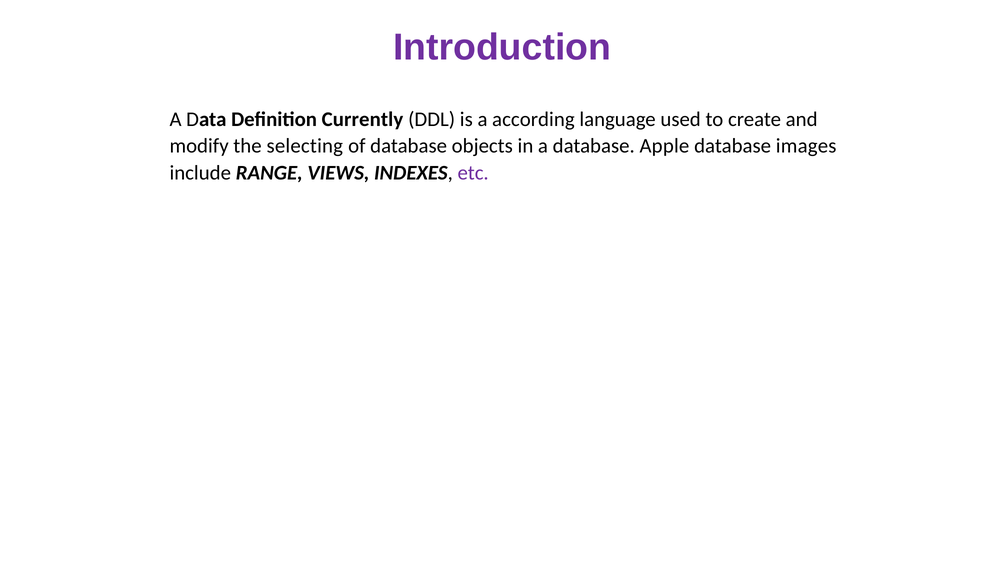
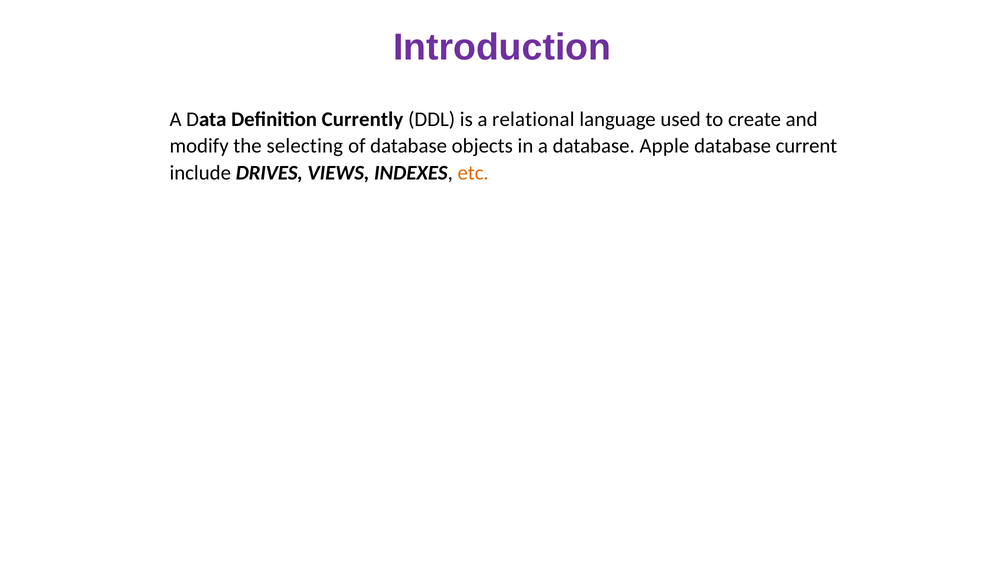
according: according -> relational
images: images -> current
RANGE: RANGE -> DRIVES
etc colour: purple -> orange
